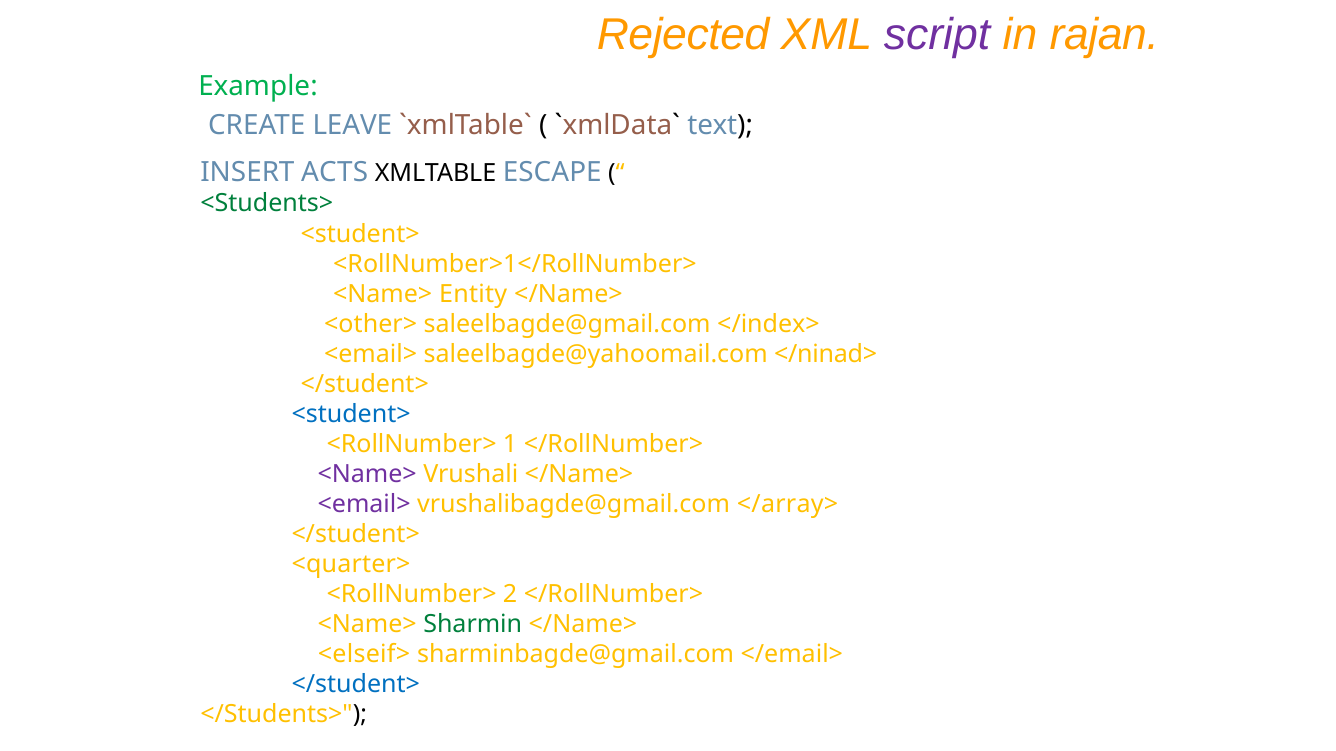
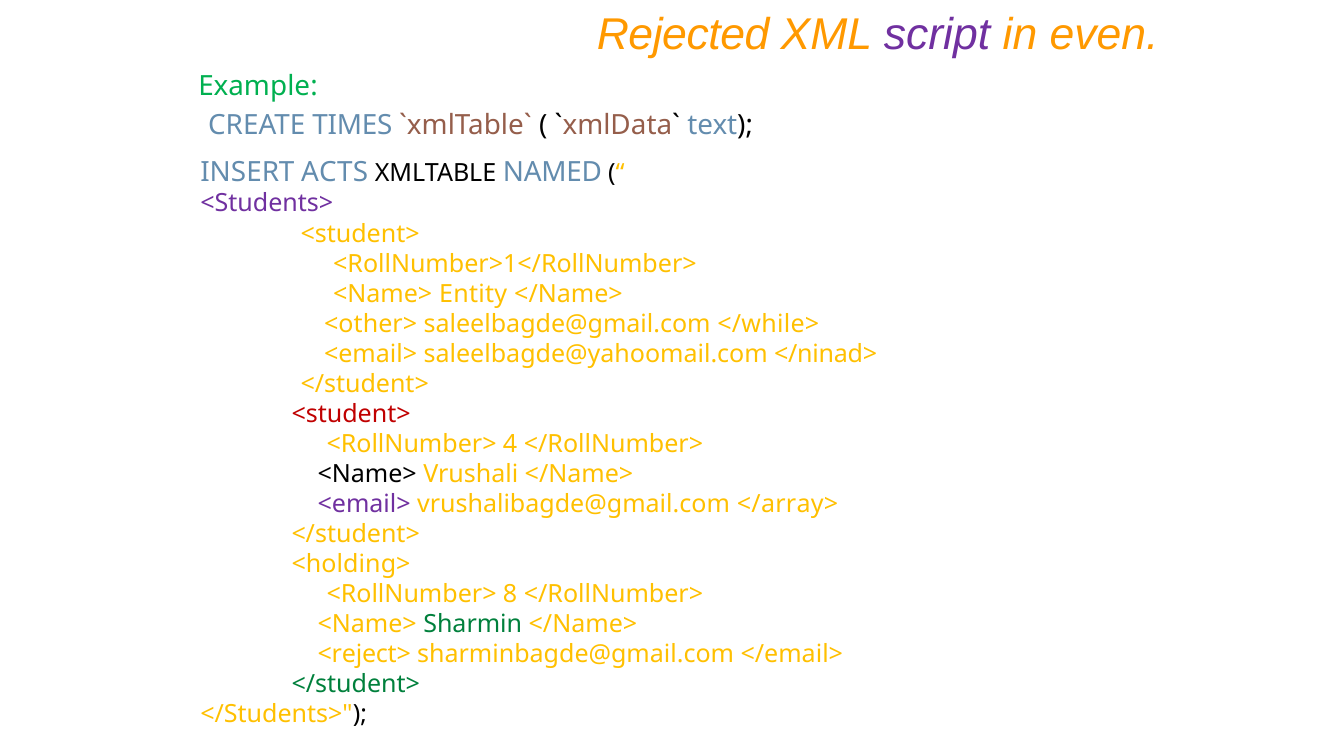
rajan: rajan -> even
LEAVE: LEAVE -> TIMES
ESCAPE: ESCAPE -> NAMED
<Students> colour: green -> purple
</index>: </index> -> </while>
<student> at (351, 414) colour: blue -> red
1: 1 -> 4
<Name> at (367, 474) colour: purple -> black
<quarter>: <quarter> -> <holding>
2: 2 -> 8
<elseif>: <elseif> -> <reject>
</student> at (356, 685) colour: blue -> green
